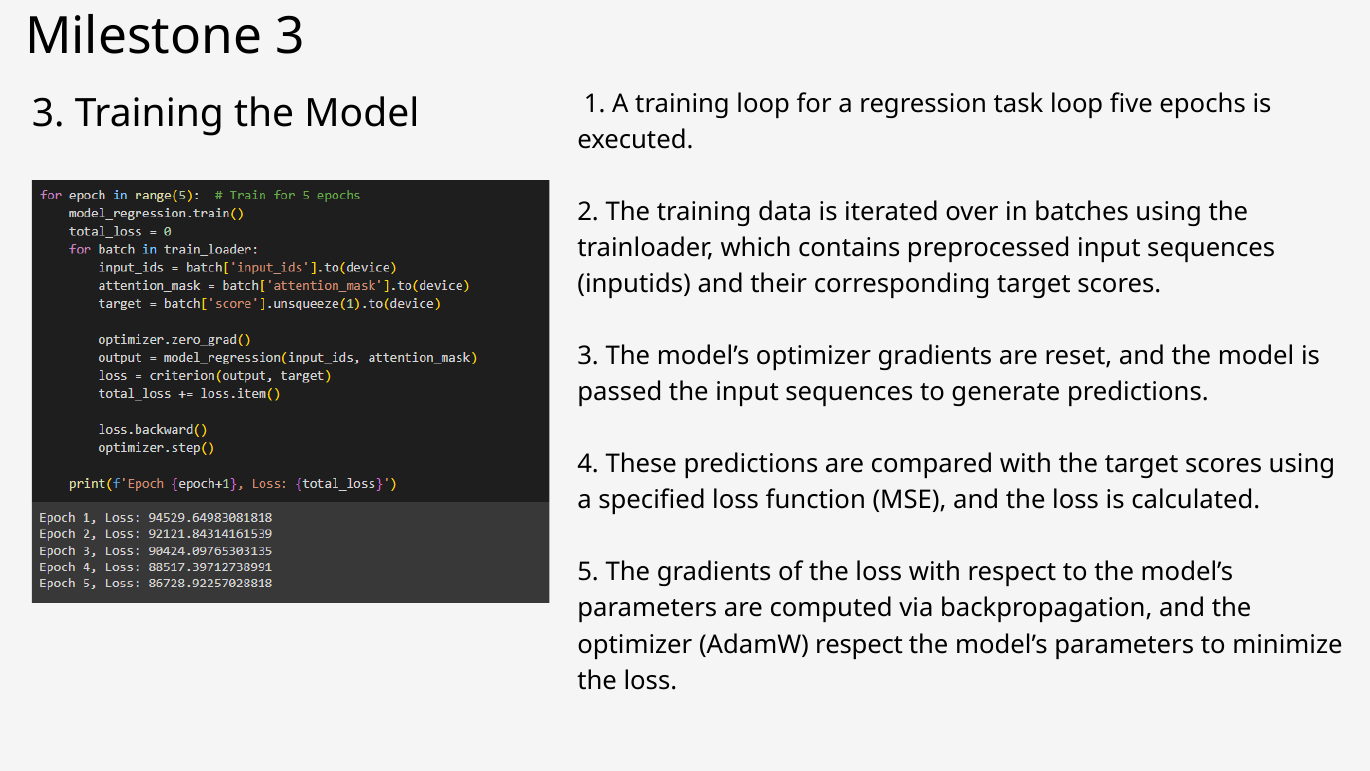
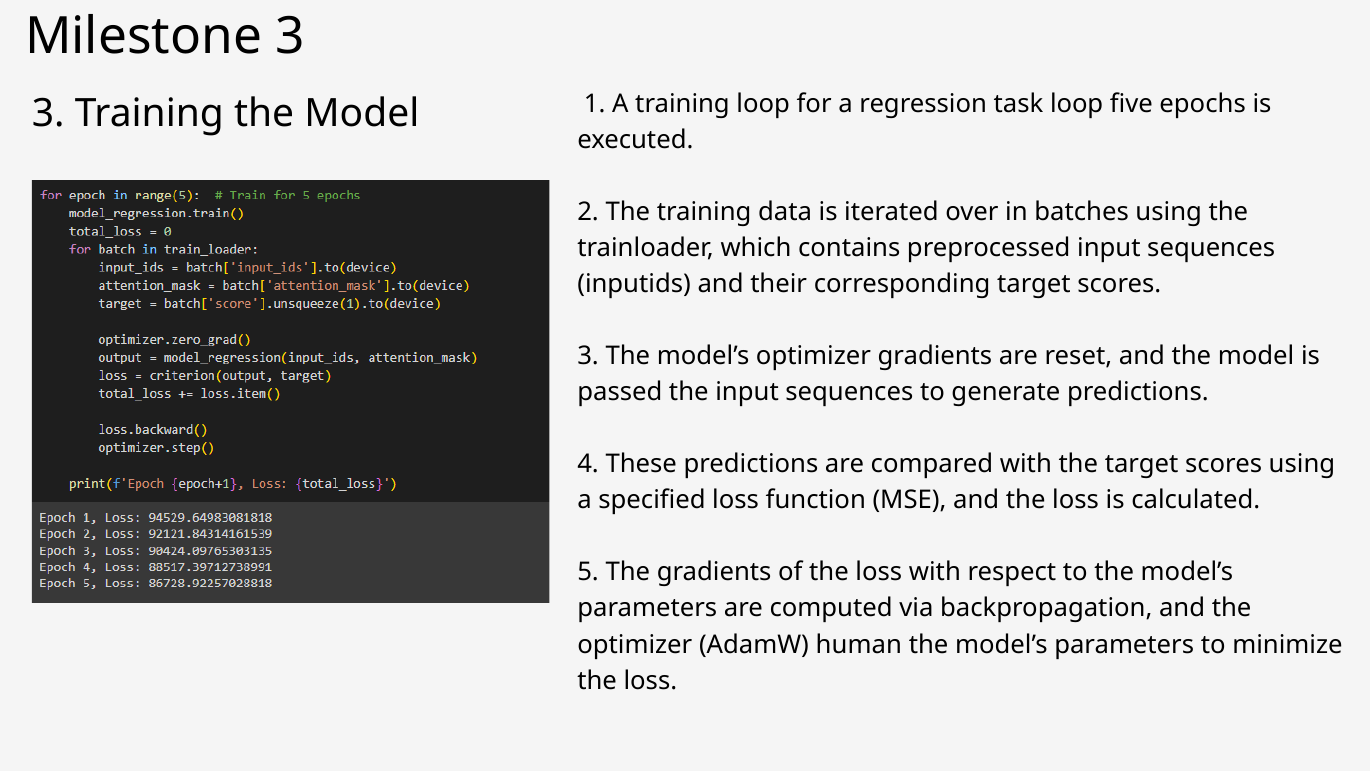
AdamW respect: respect -> human
